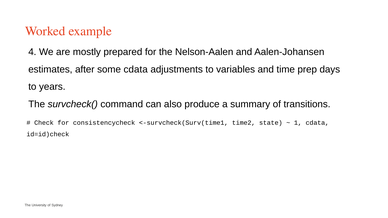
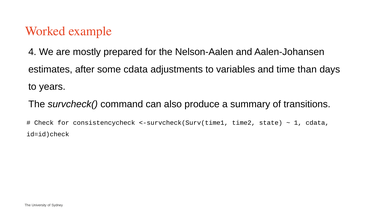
prep: prep -> than
